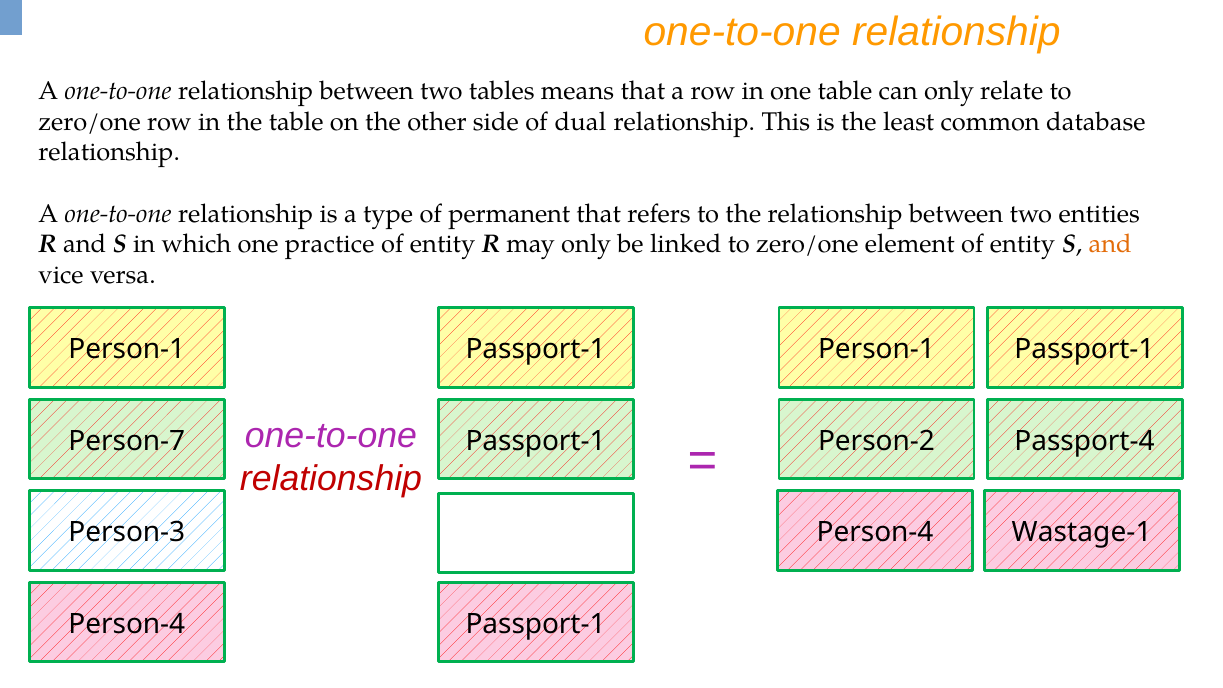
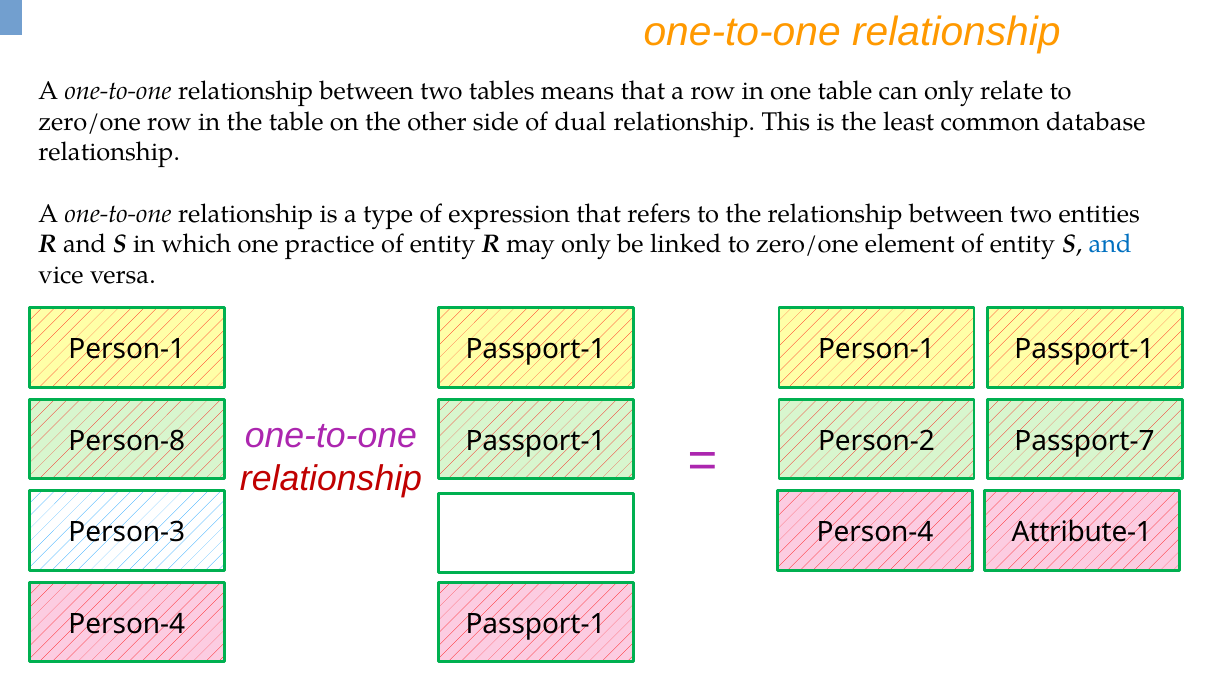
permanent: permanent -> expression
and at (1110, 244) colour: orange -> blue
Person-7: Person-7 -> Person-8
Passport-4: Passport-4 -> Passport-7
Wastage-1: Wastage-1 -> Attribute-1
